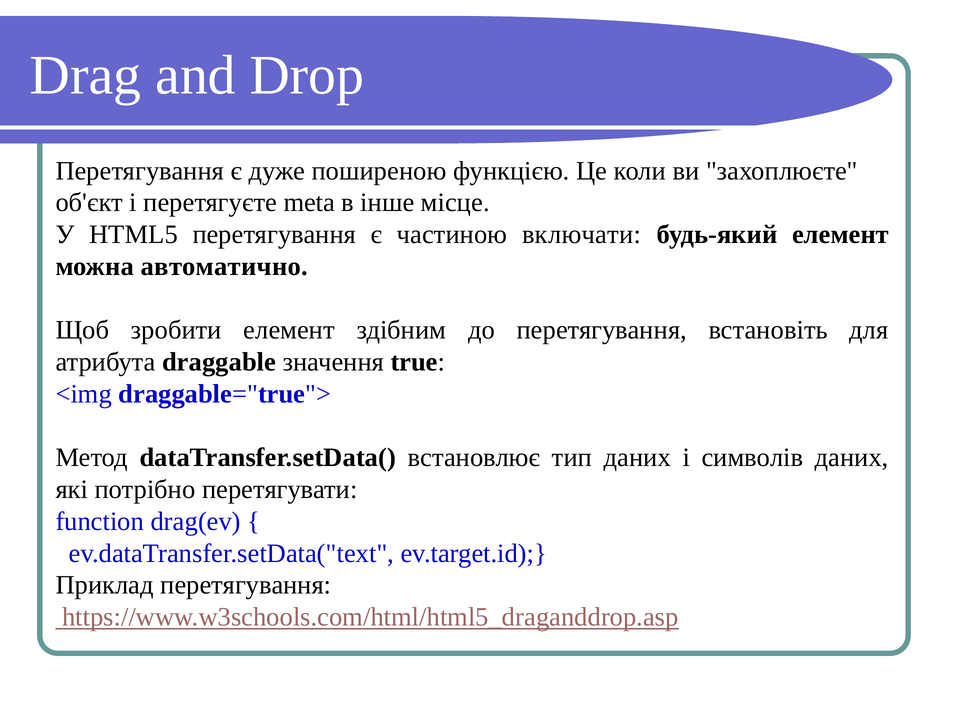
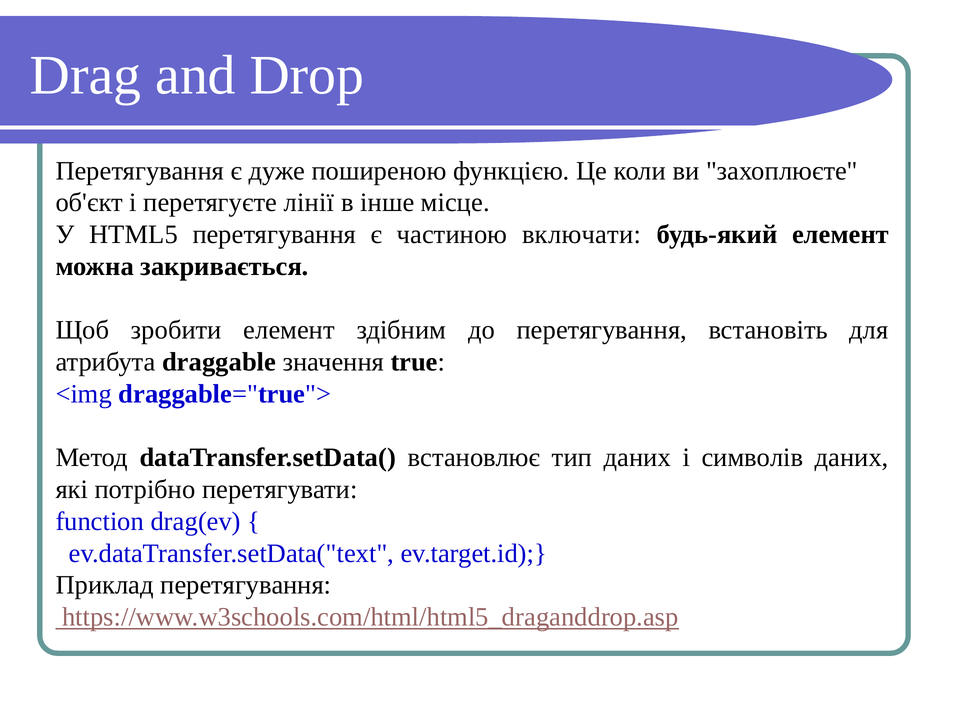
meta: meta -> лінії
автоматично: автоматично -> закривається
